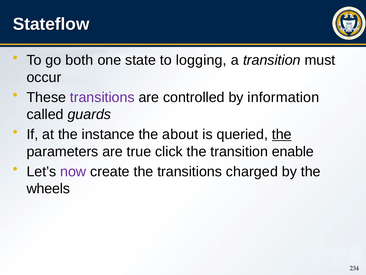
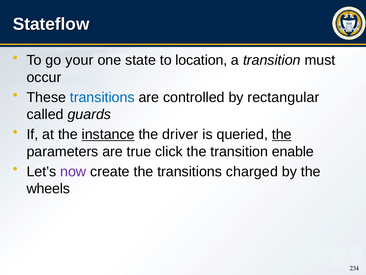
both: both -> your
logging: logging -> location
transitions at (102, 97) colour: purple -> blue
information: information -> rectangular
instance underline: none -> present
about: about -> driver
